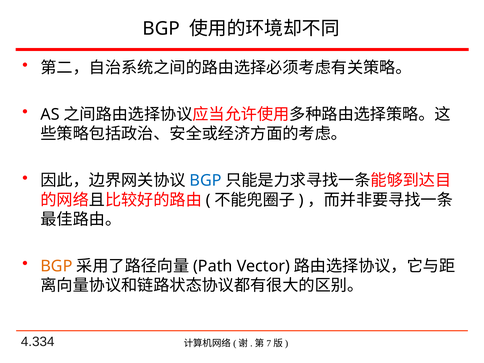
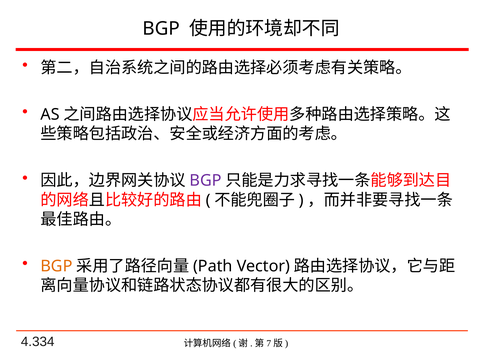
BGP at (206, 181) colour: blue -> purple
